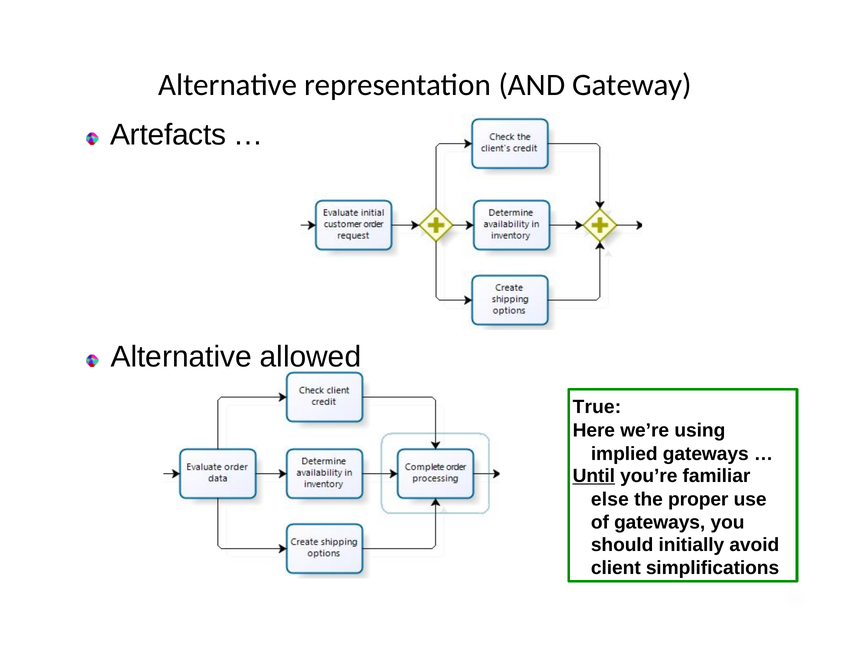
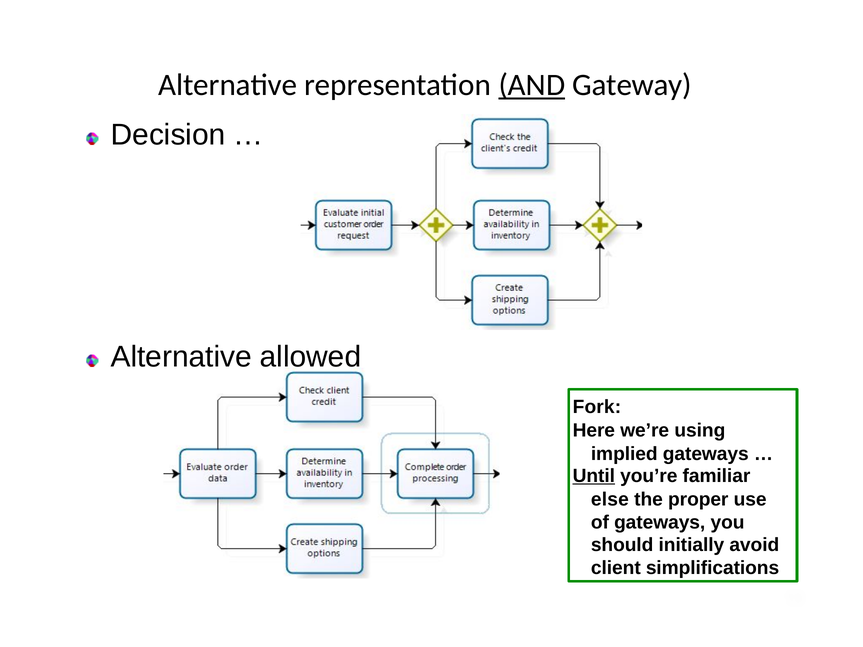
AND underline: none -> present
Artefacts: Artefacts -> Decision
True: True -> Fork
